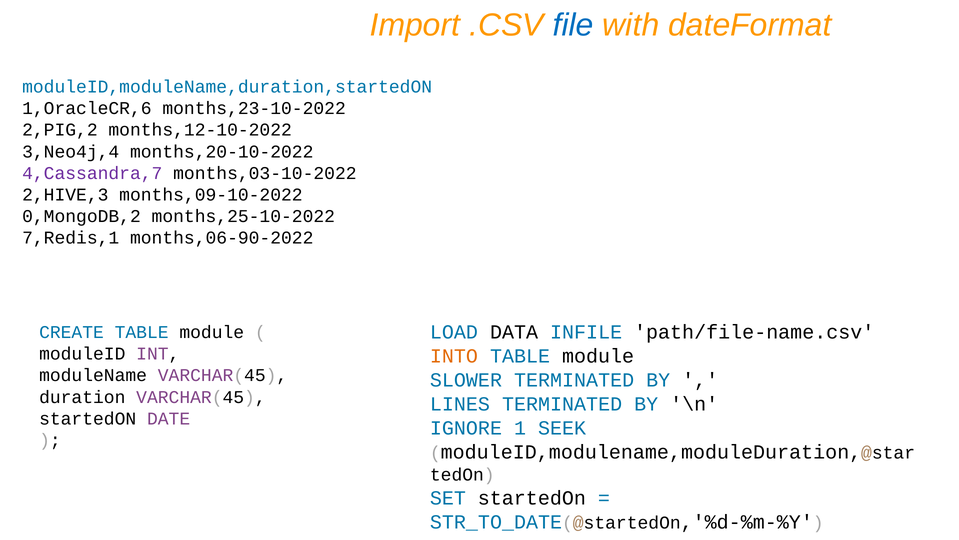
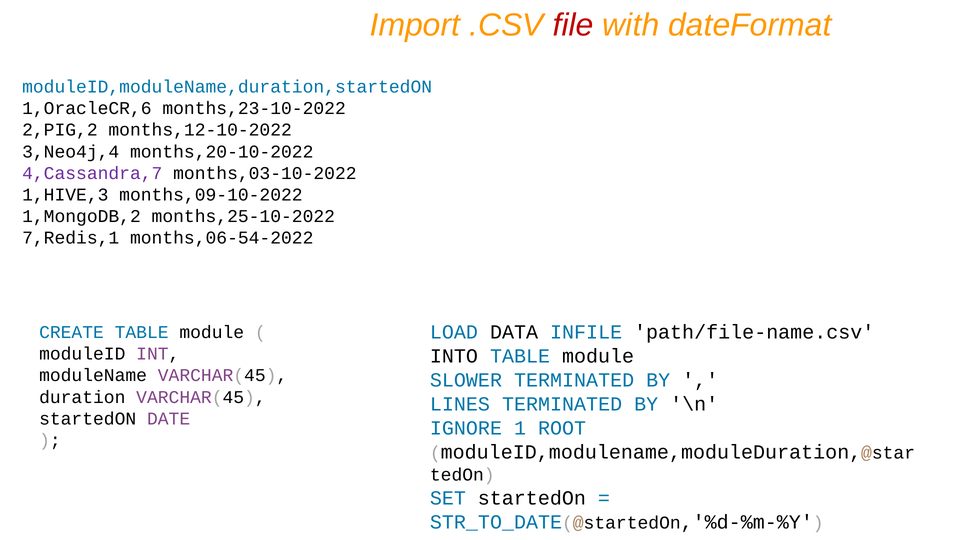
file colour: blue -> red
2,HIVE,3: 2,HIVE,3 -> 1,HIVE,3
0,MongoDB,2: 0,MongoDB,2 -> 1,MongoDB,2
months,06-90-2022: months,06-90-2022 -> months,06-54-2022
INTO colour: orange -> black
SEEK: SEEK -> ROOT
